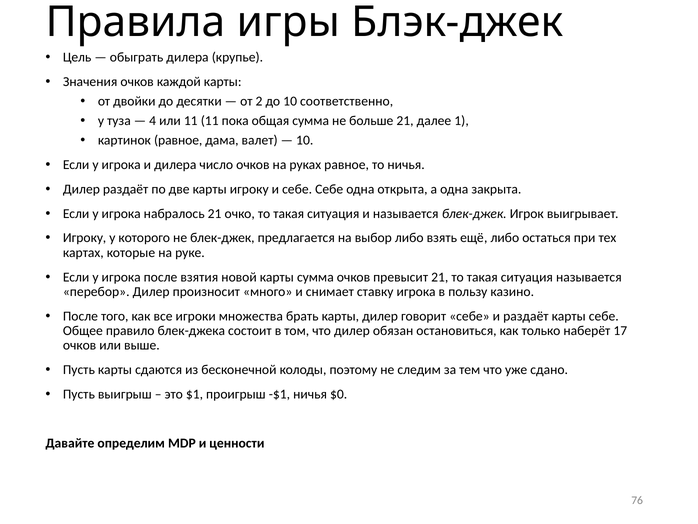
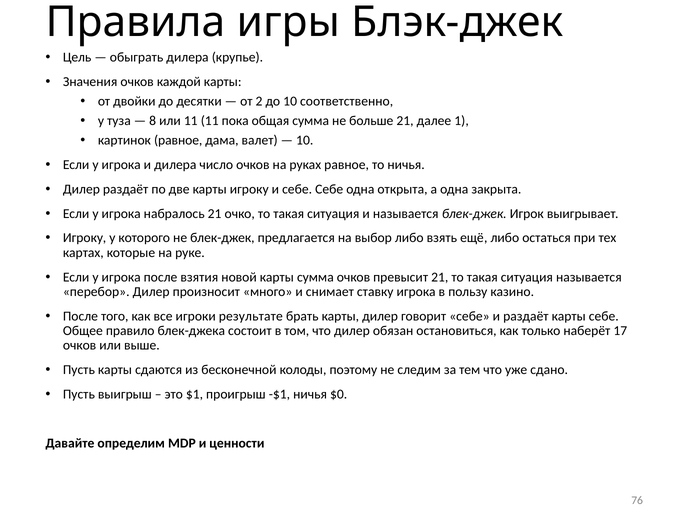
4: 4 -> 8
множества: множества -> результате
